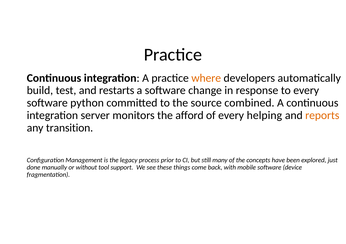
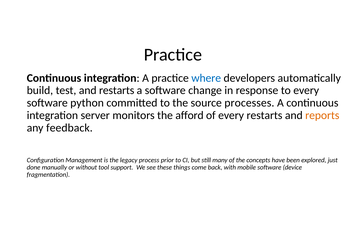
where colour: orange -> blue
combined: combined -> processes
every helping: helping -> restarts
transition: transition -> feedback
